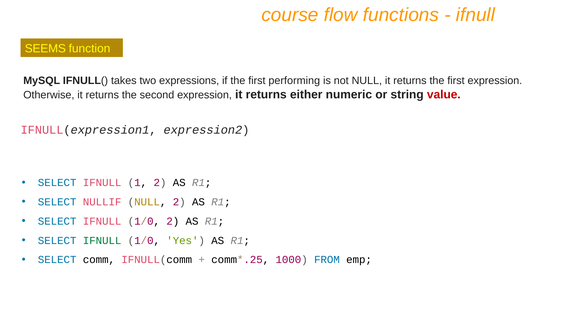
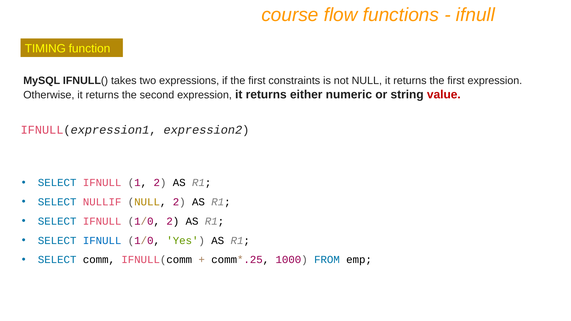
SEEMS: SEEMS -> TIMING
performing: performing -> constraints
IFNULL at (102, 241) colour: green -> blue
